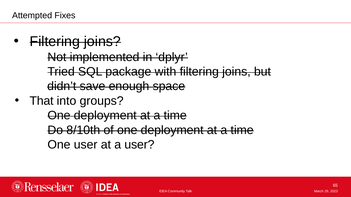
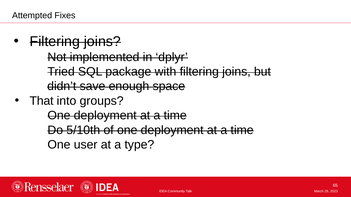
8/10th: 8/10th -> 5/10th
a user: user -> type
